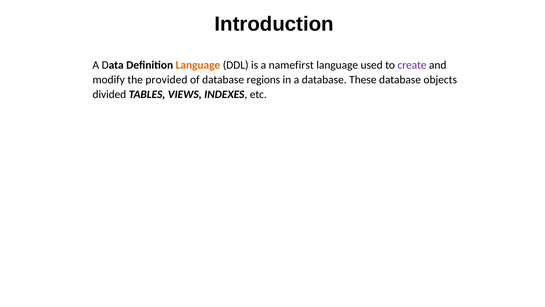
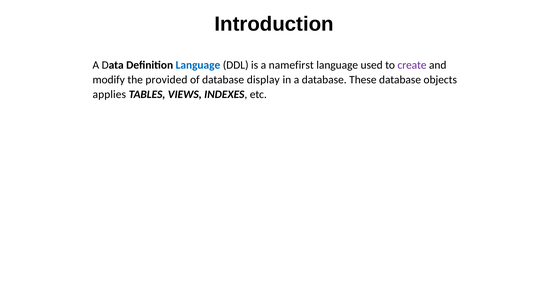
Language at (198, 65) colour: orange -> blue
regions: regions -> display
divided: divided -> applies
